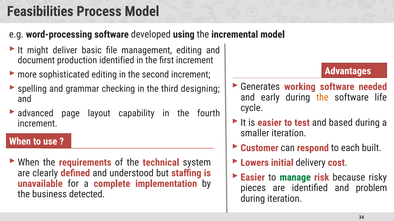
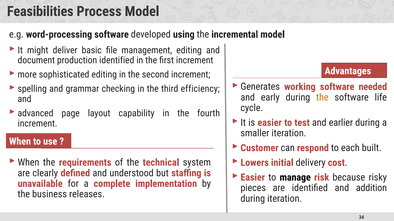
designing: designing -> efficiency
based: based -> earlier
manage colour: green -> black
problem: problem -> addition
detected: detected -> releases
